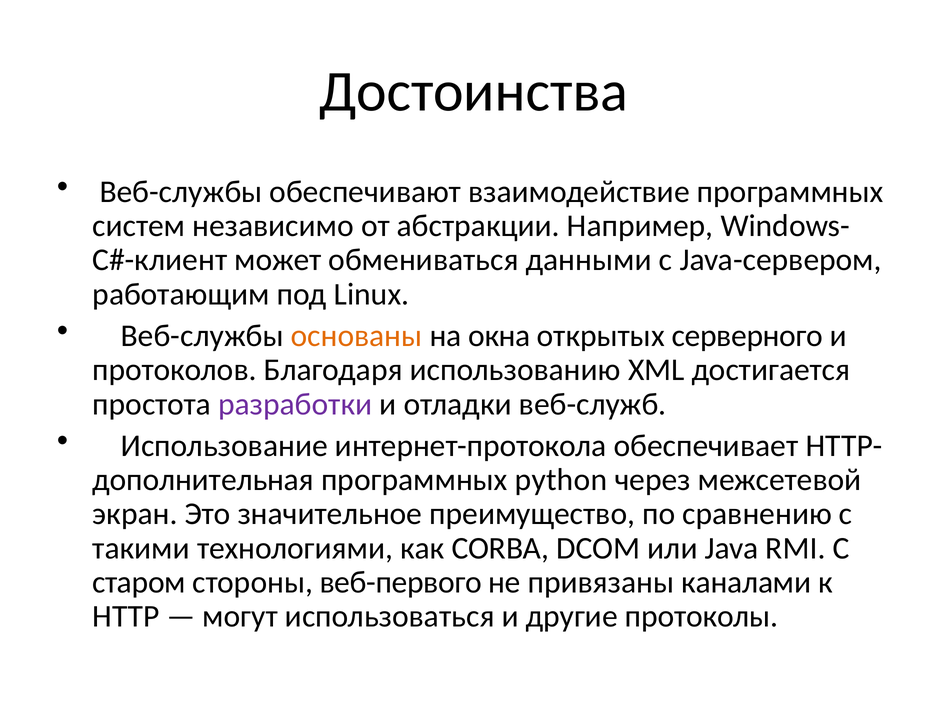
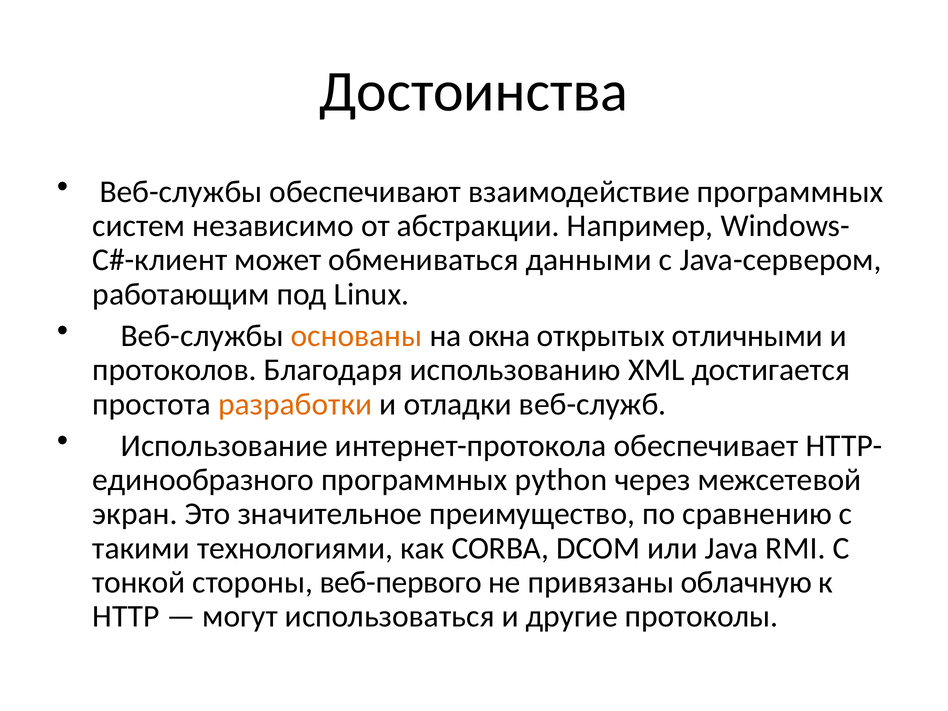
серверного: серверного -> отличными
разработки colour: purple -> orange
дополнительная: дополнительная -> единообразного
старом: старом -> тонкой
каналами: каналами -> облачную
